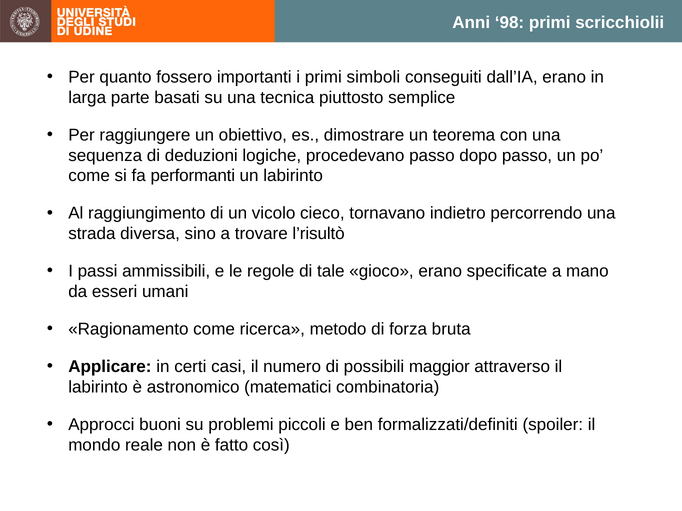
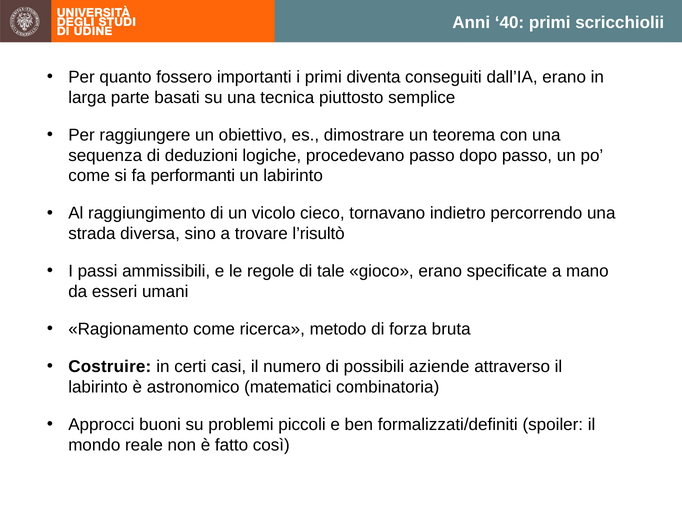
98: 98 -> 40
simboli: simboli -> diventa
Applicare: Applicare -> Costruire
maggior: maggior -> aziende
